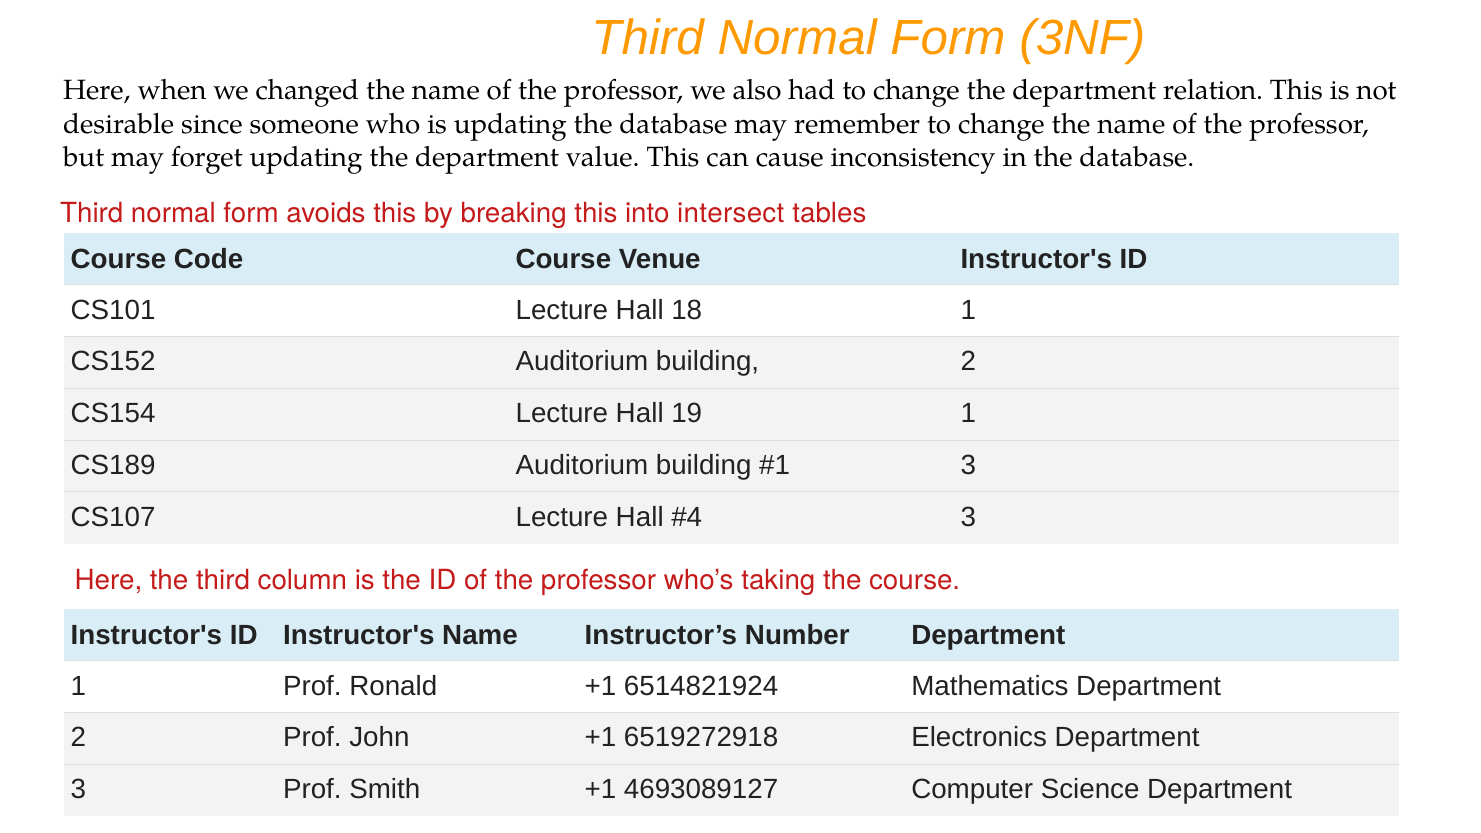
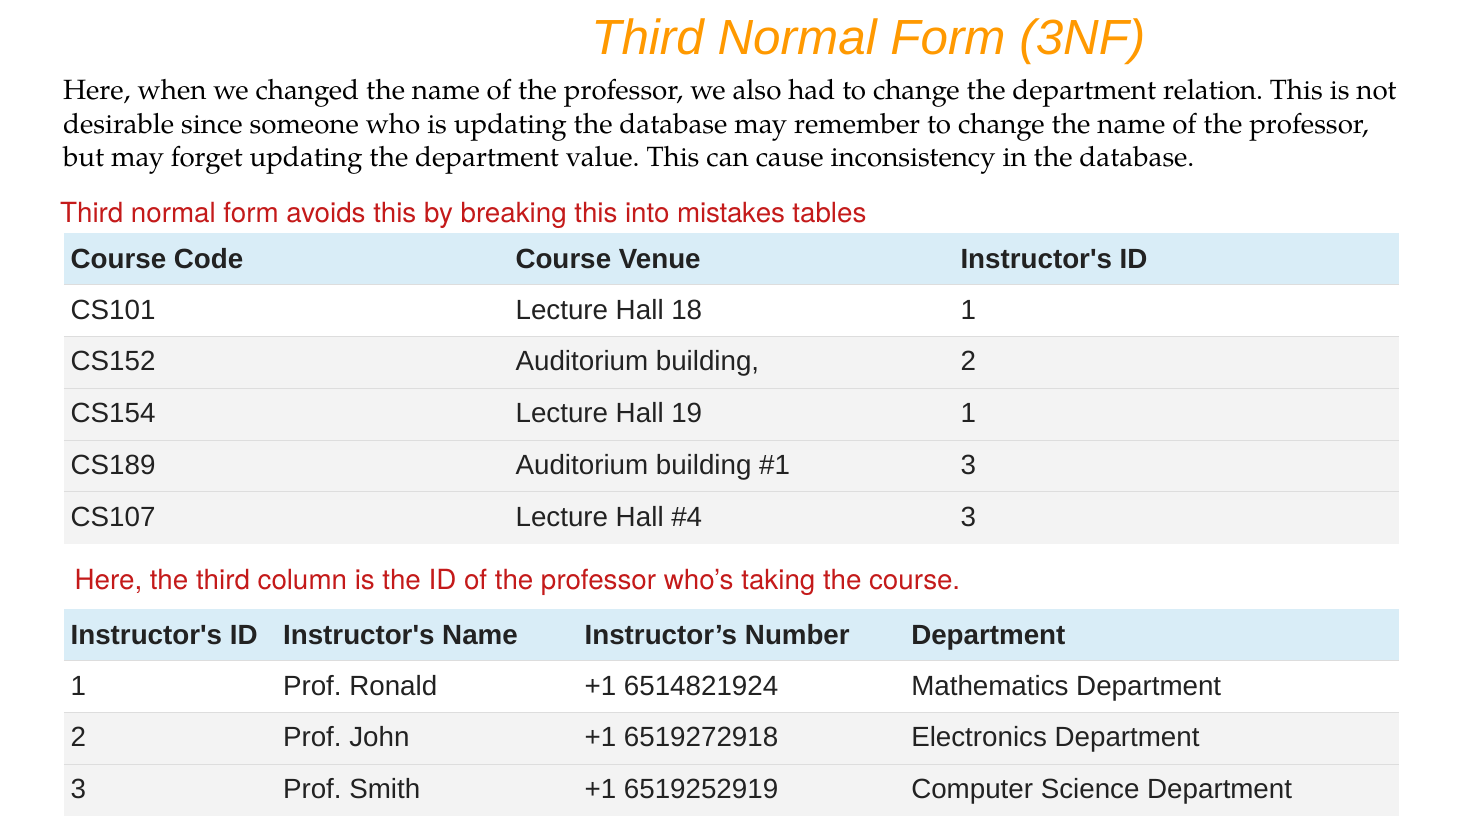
intersect: intersect -> mistakes
4693089127: 4693089127 -> 6519252919
